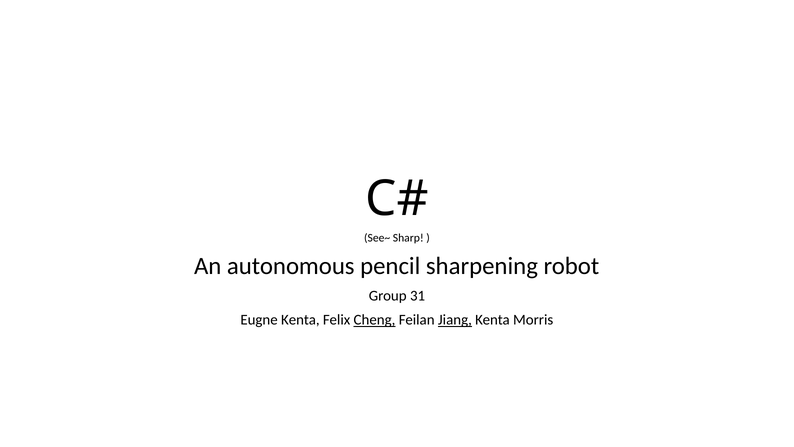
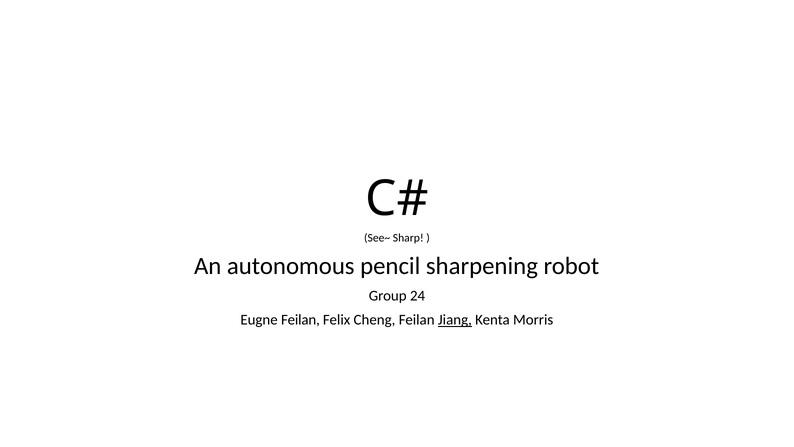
31: 31 -> 24
Eugne Kenta: Kenta -> Feilan
Cheng underline: present -> none
